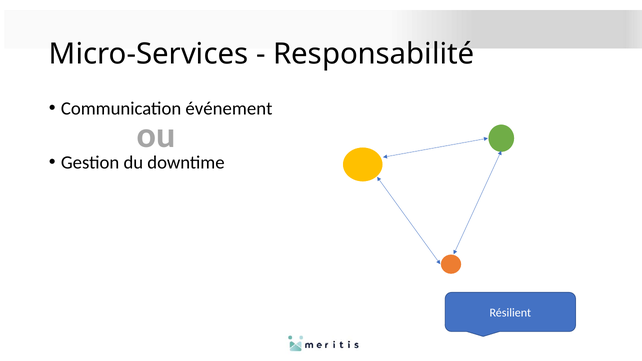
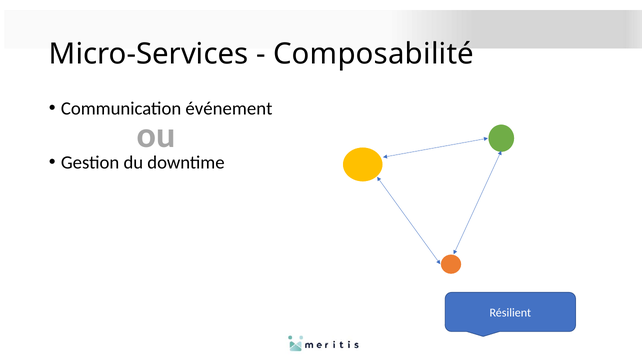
Responsabilité: Responsabilité -> Composabilité
